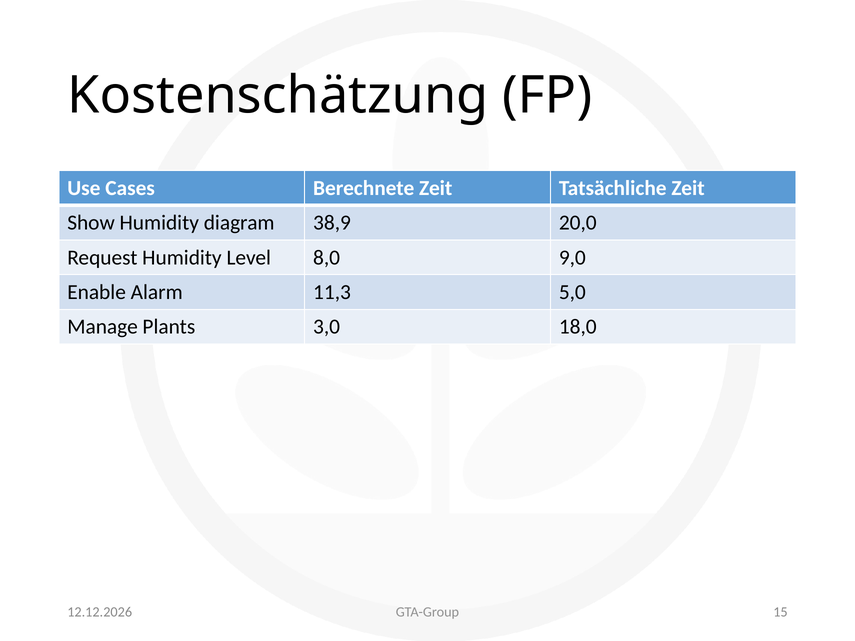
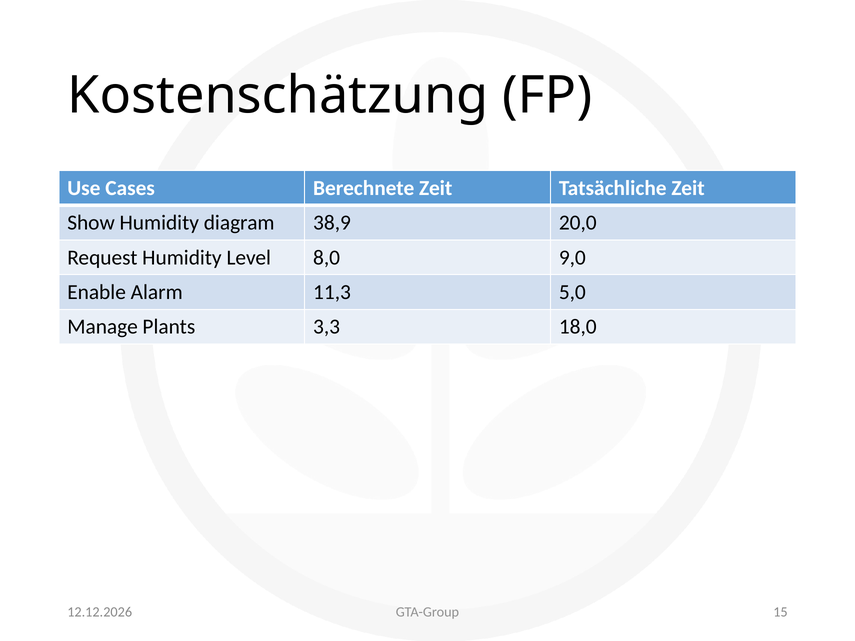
3,0: 3,0 -> 3,3
